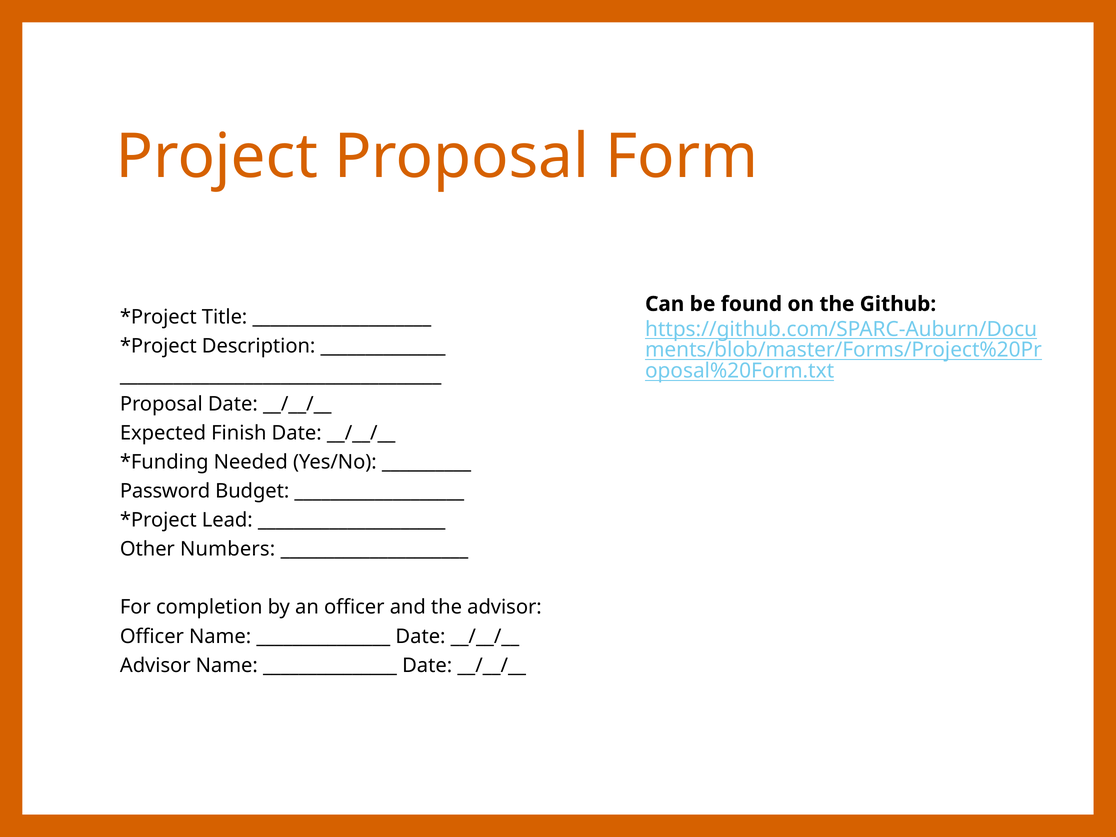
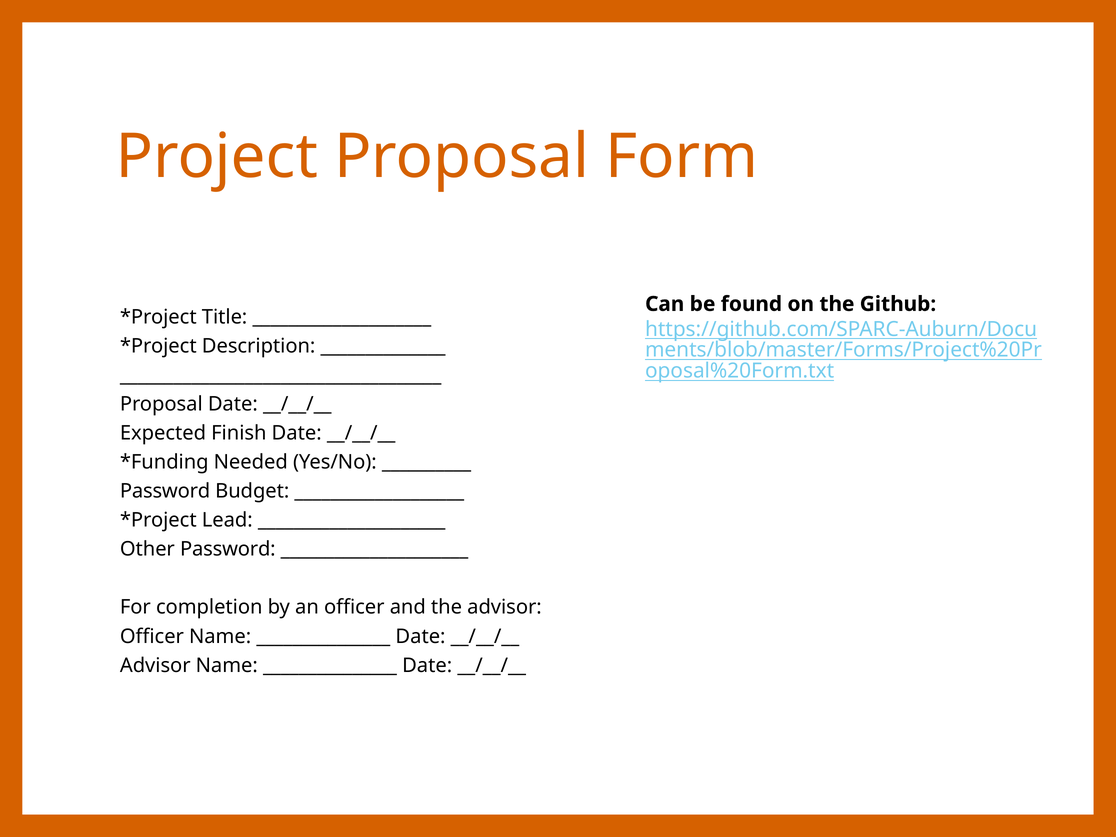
Other Numbers: Numbers -> Password
